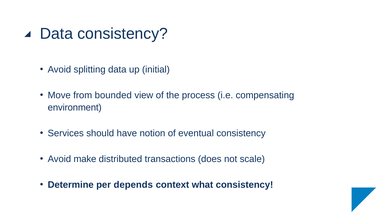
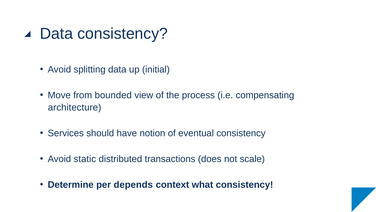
environment: environment -> architecture
make: make -> static
